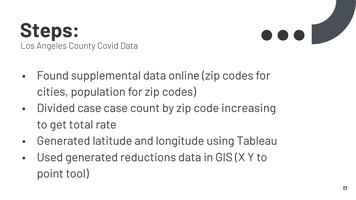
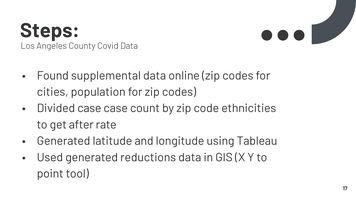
increasing: increasing -> ethnicities
total: total -> after
